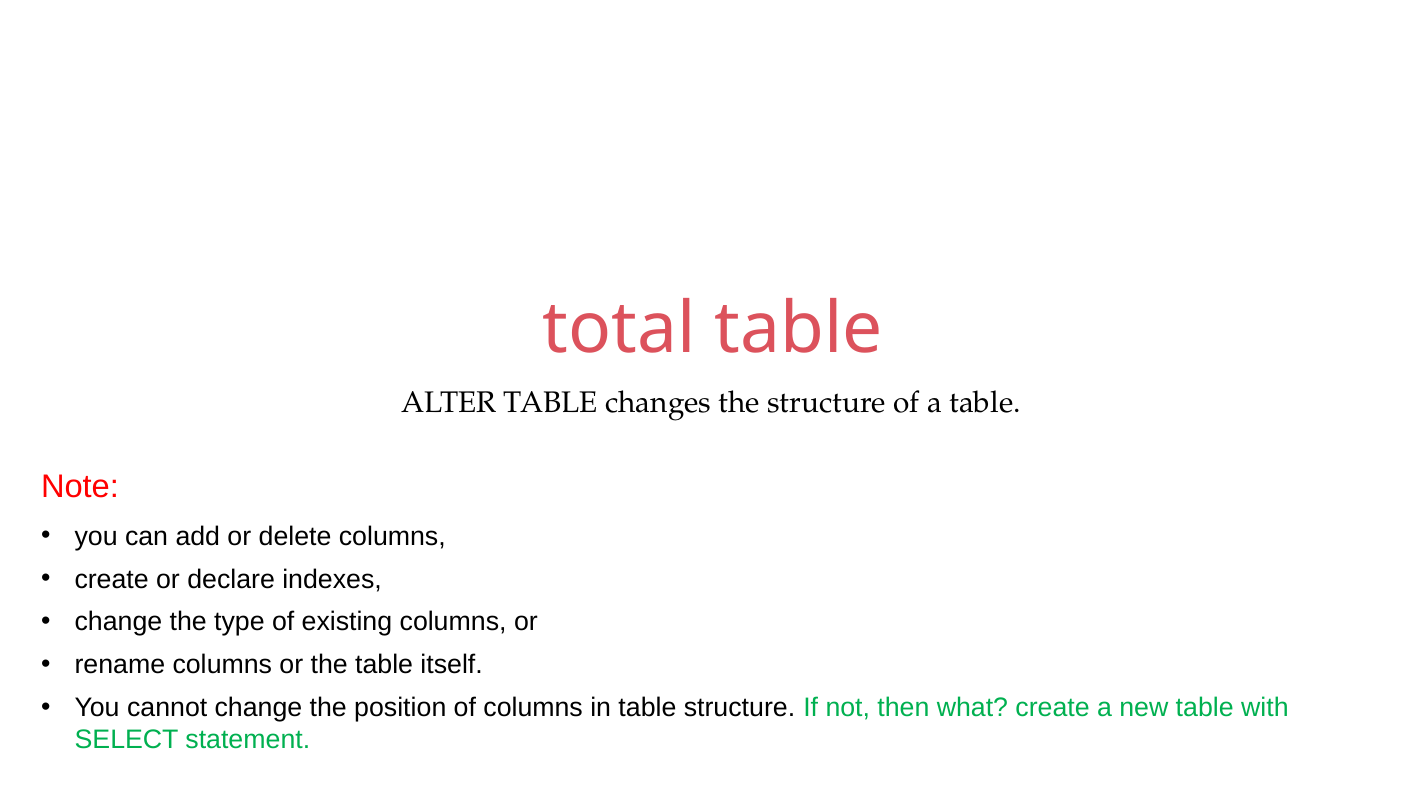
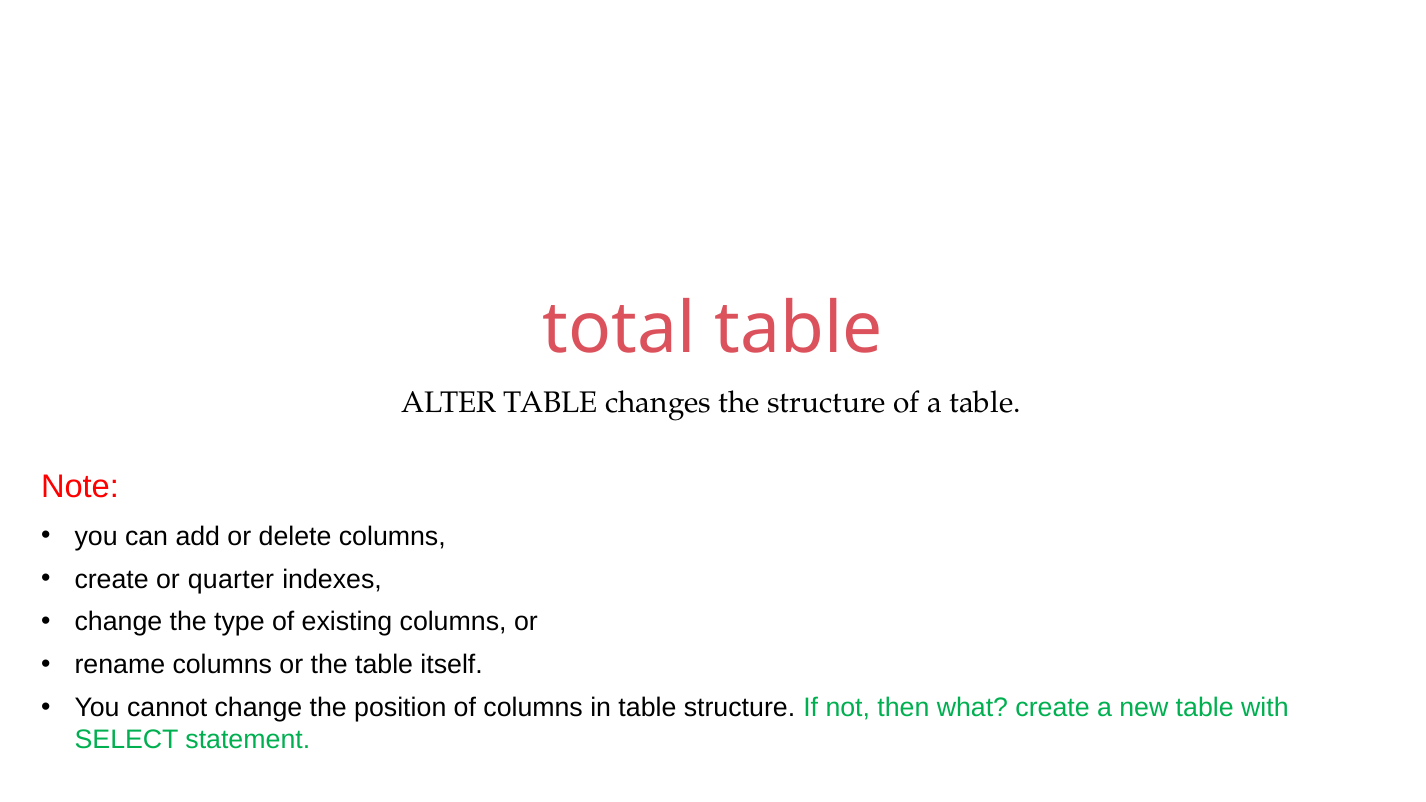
declare: declare -> quarter
